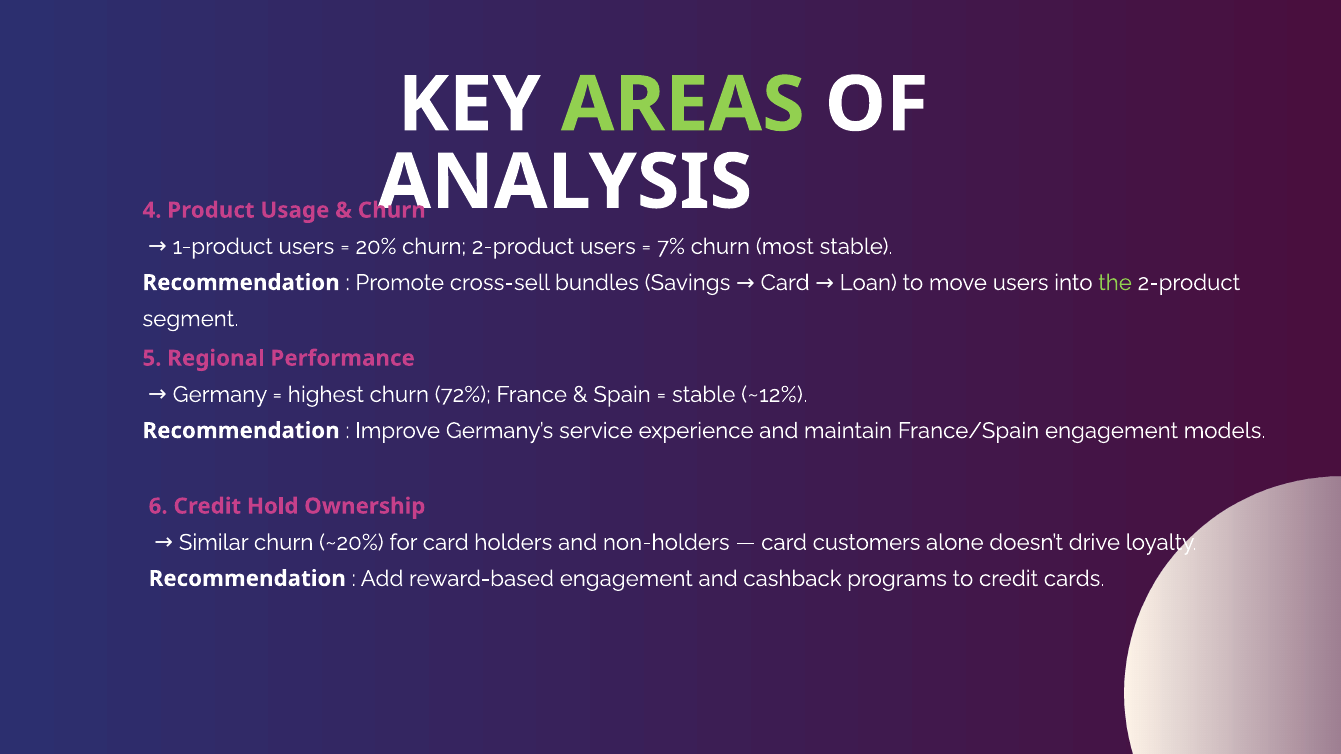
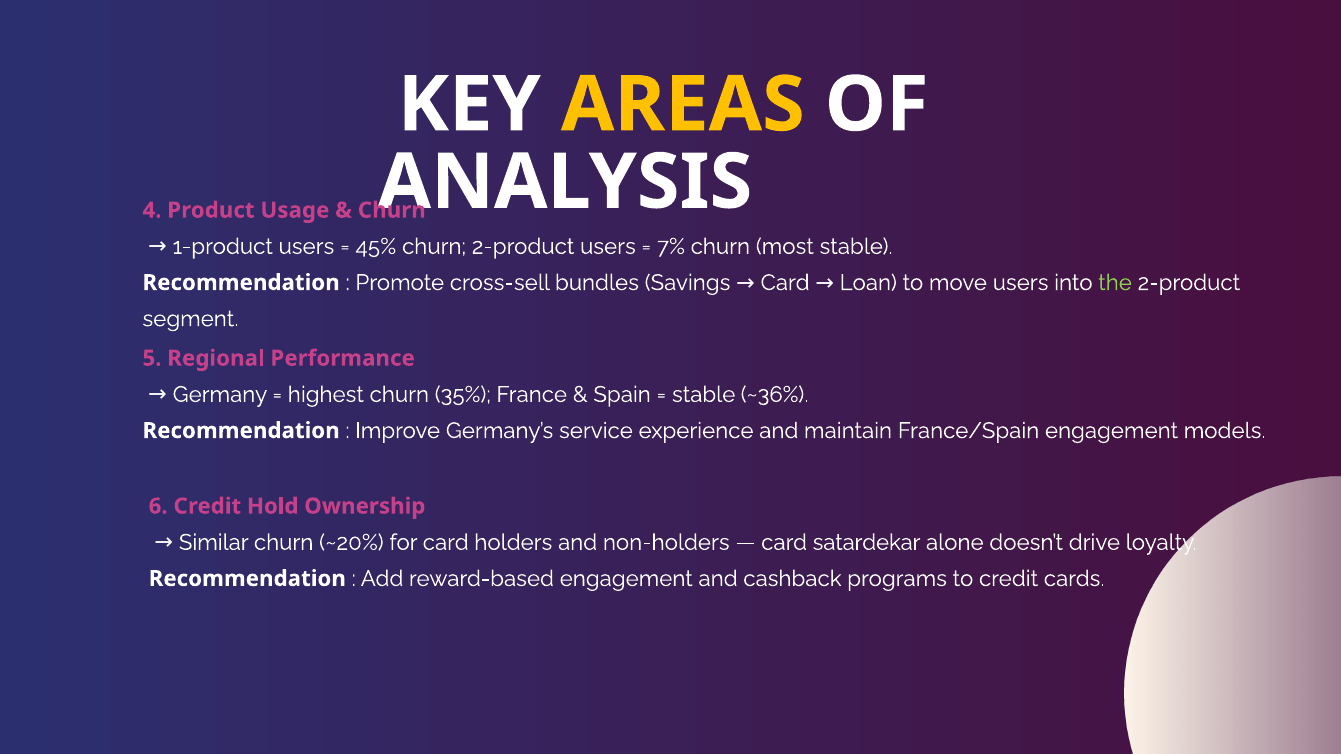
AREAS colour: light green -> yellow
20%: 20% -> 45%
72%: 72% -> 35%
~12%: ~12% -> ~36%
customers: customers -> satardekar
